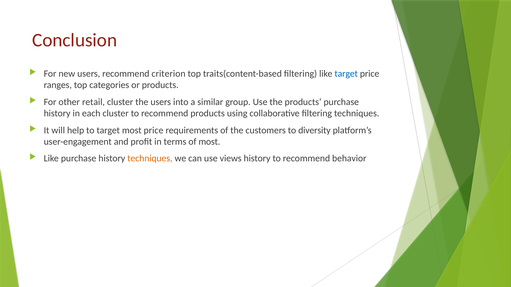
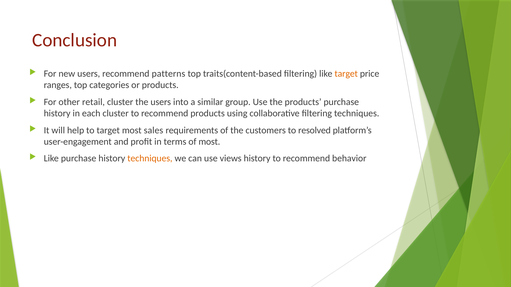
criterion: criterion -> patterns
target at (346, 74) colour: blue -> orange
most price: price -> sales
diversity: diversity -> resolved
